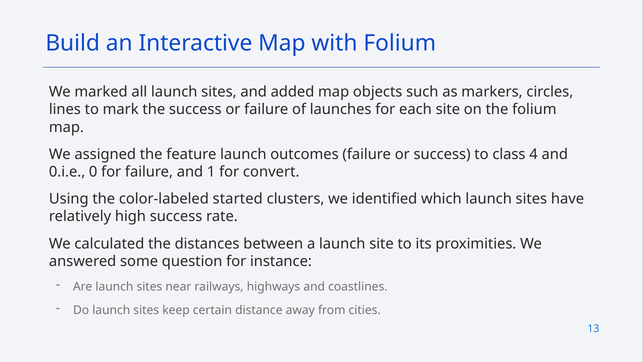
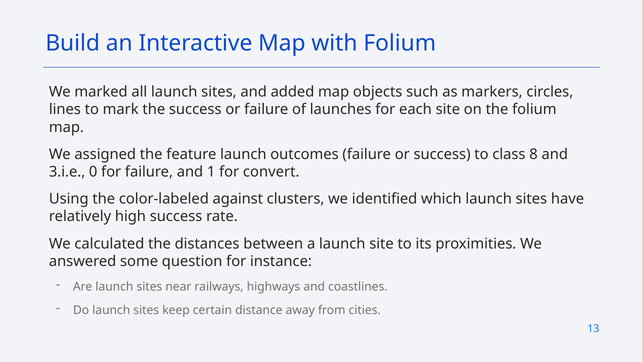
4: 4 -> 8
0.i.e: 0.i.e -> 3.i.e
started: started -> against
